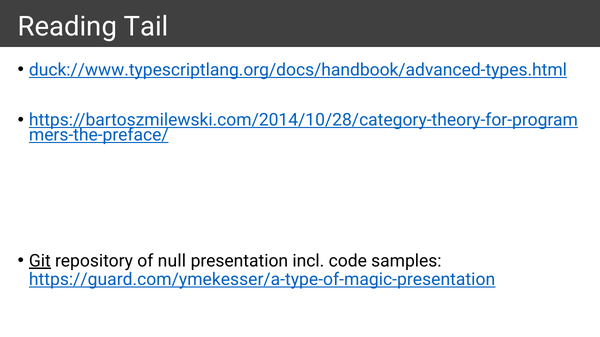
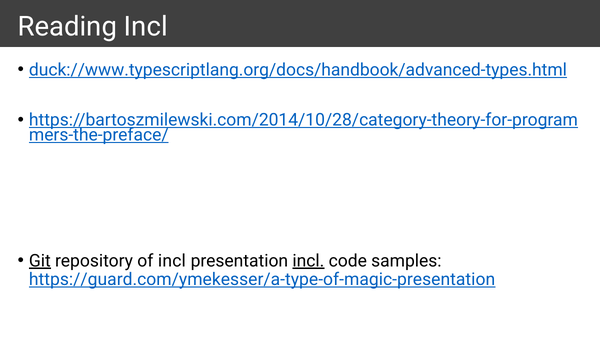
Reading Tail: Tail -> Incl
of null: null -> incl
incl at (308, 261) underline: none -> present
